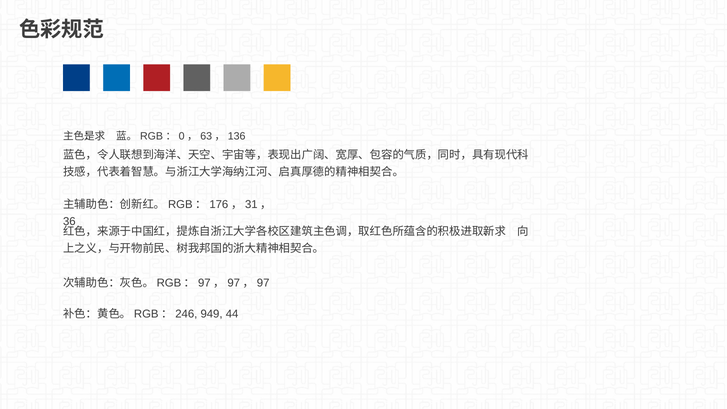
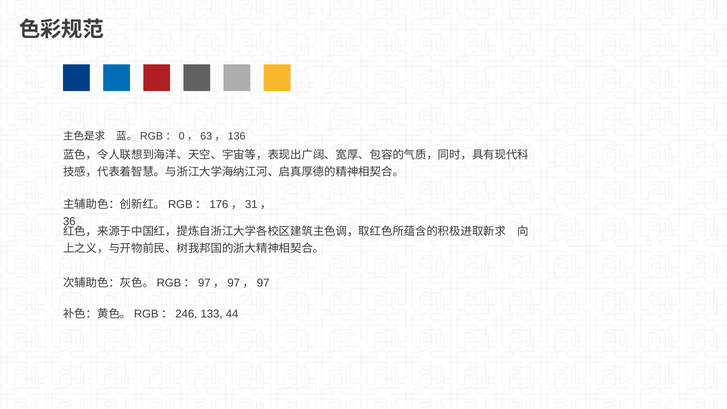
949: 949 -> 133
